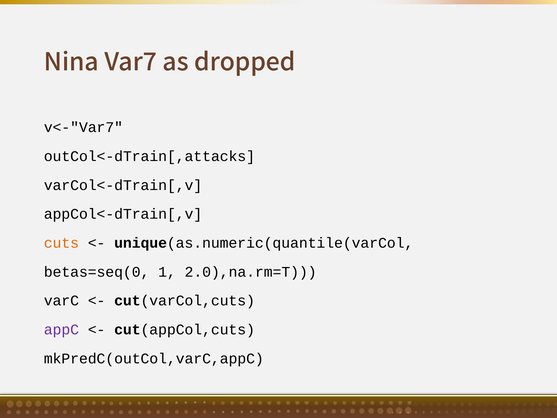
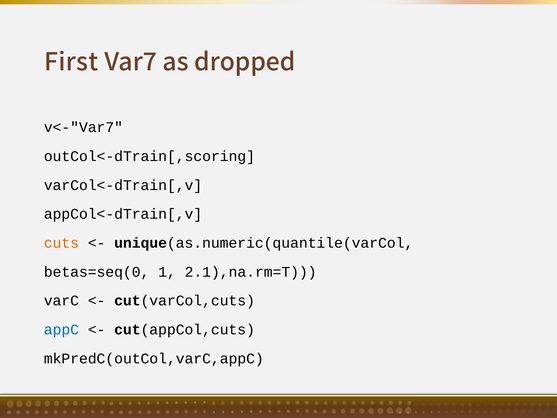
Nina: Nina -> First
outCol<-dTrain[,attacks: outCol<-dTrain[,attacks -> outCol<-dTrain[,scoring
2.0),na.rm=T: 2.0),na.rm=T -> 2.1),na.rm=T
appC colour: purple -> blue
